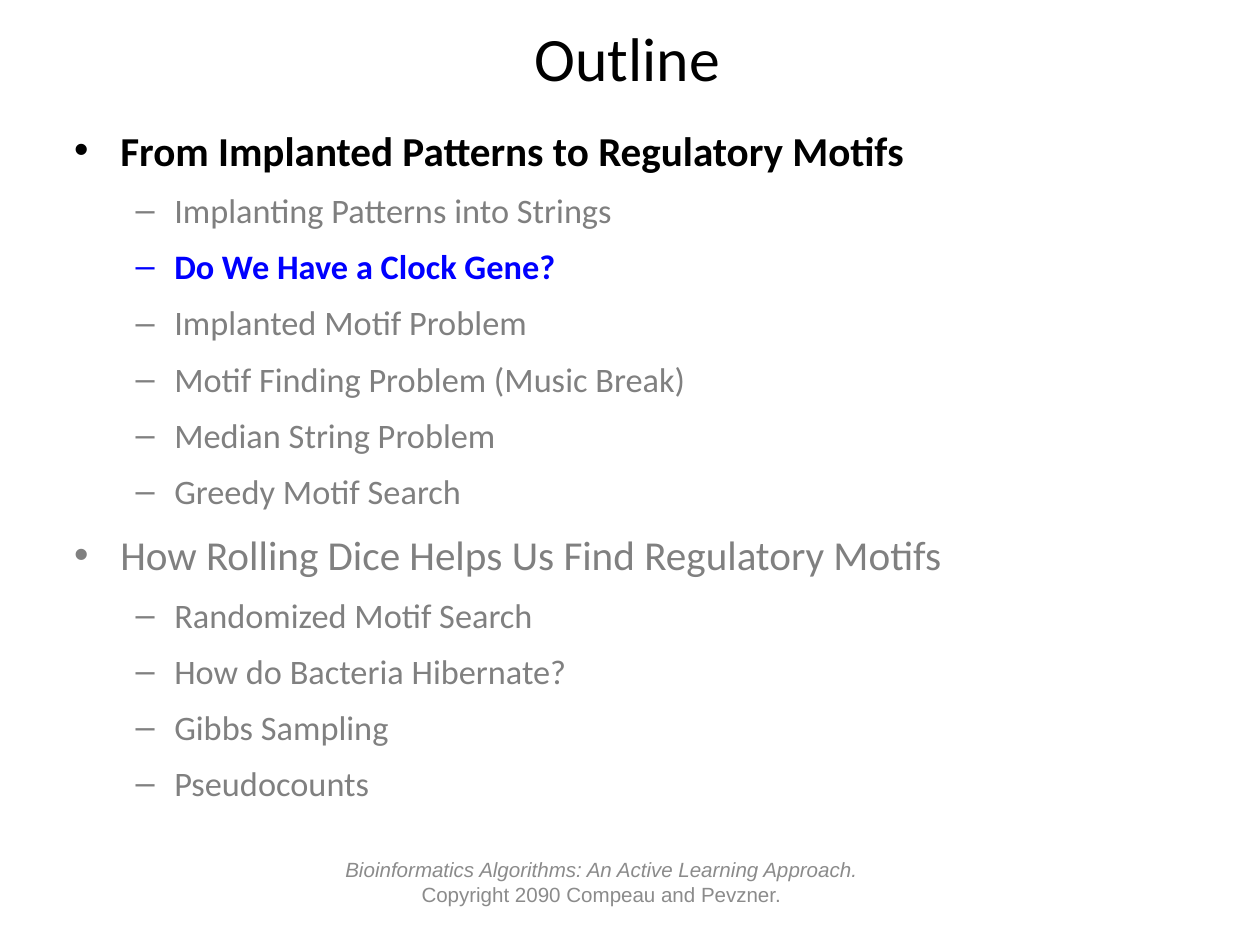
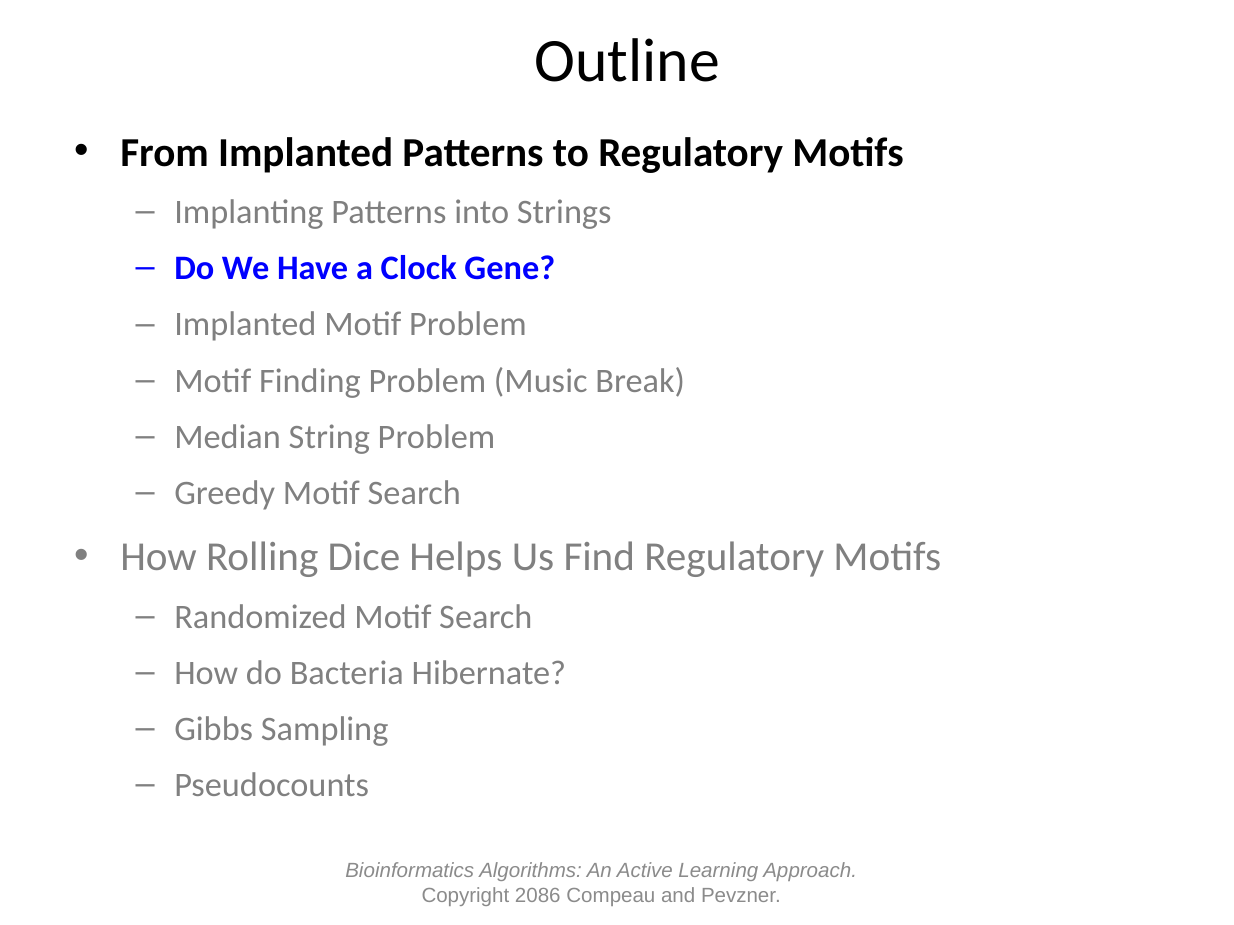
2090: 2090 -> 2086
